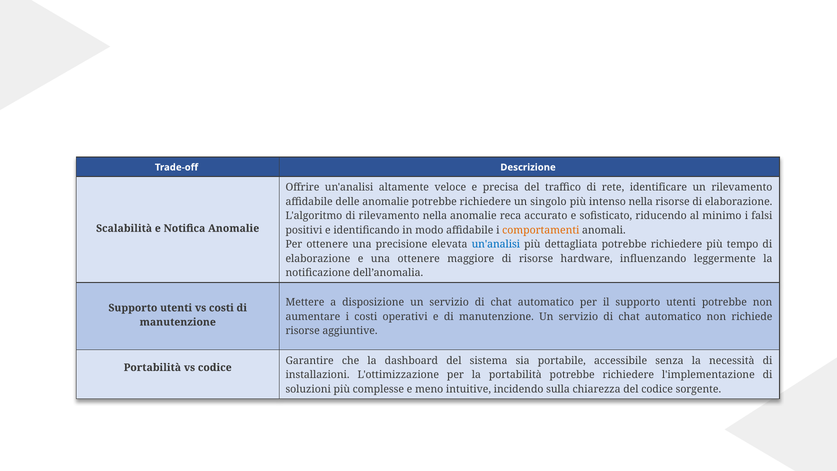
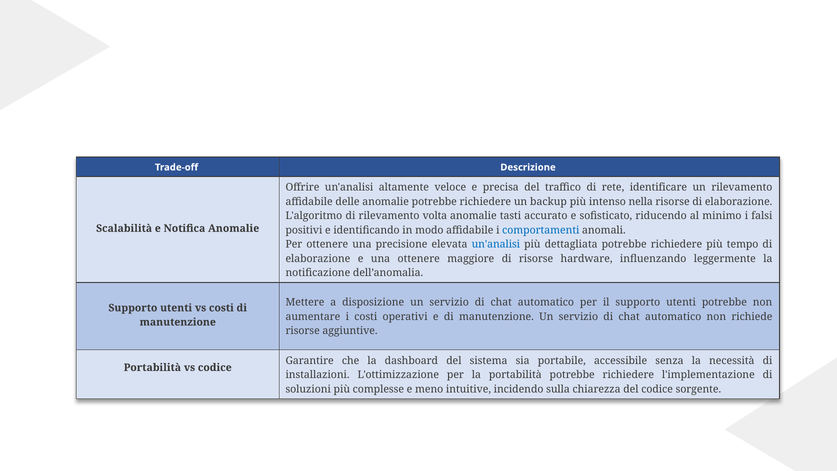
singolo: singolo -> backup
rilevamento nella: nella -> volta
reca: reca -> tasti
comportamenti colour: orange -> blue
